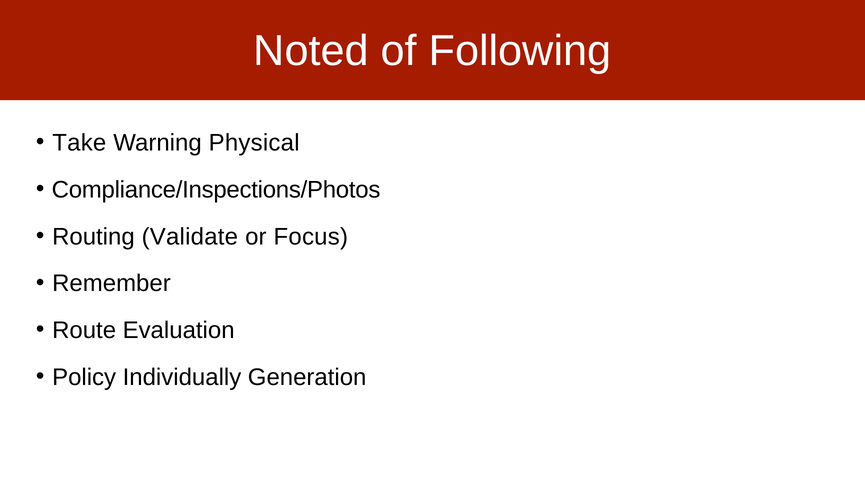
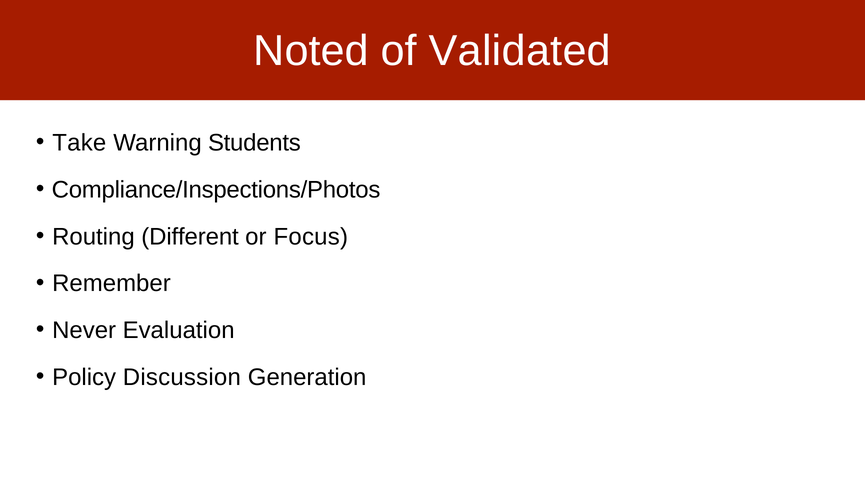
Following: Following -> Validated
Physical: Physical -> Students
Validate: Validate -> Different
Route: Route -> Never
Individually: Individually -> Discussion
